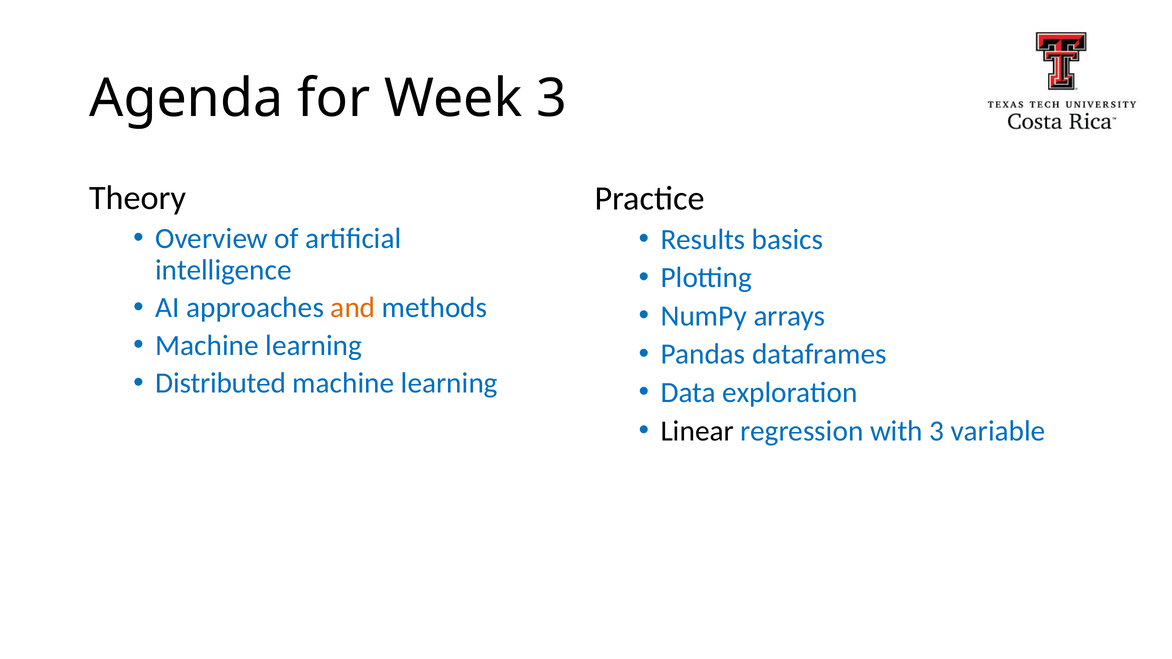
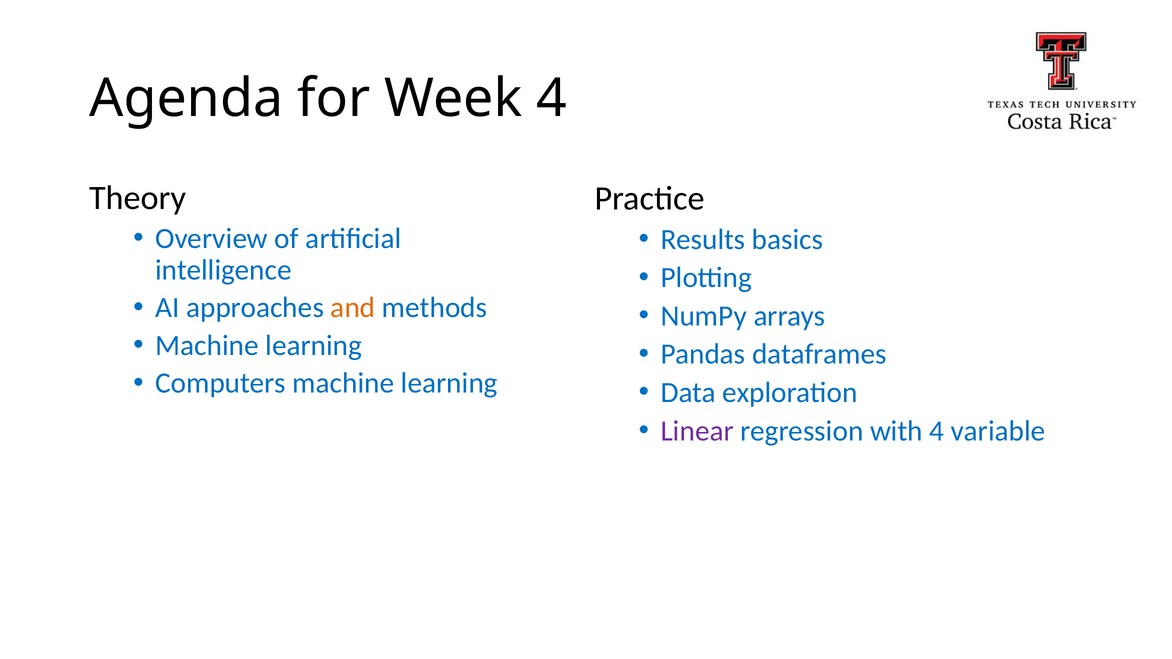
Week 3: 3 -> 4
Distributed: Distributed -> Computers
Linear colour: black -> purple
with 3: 3 -> 4
